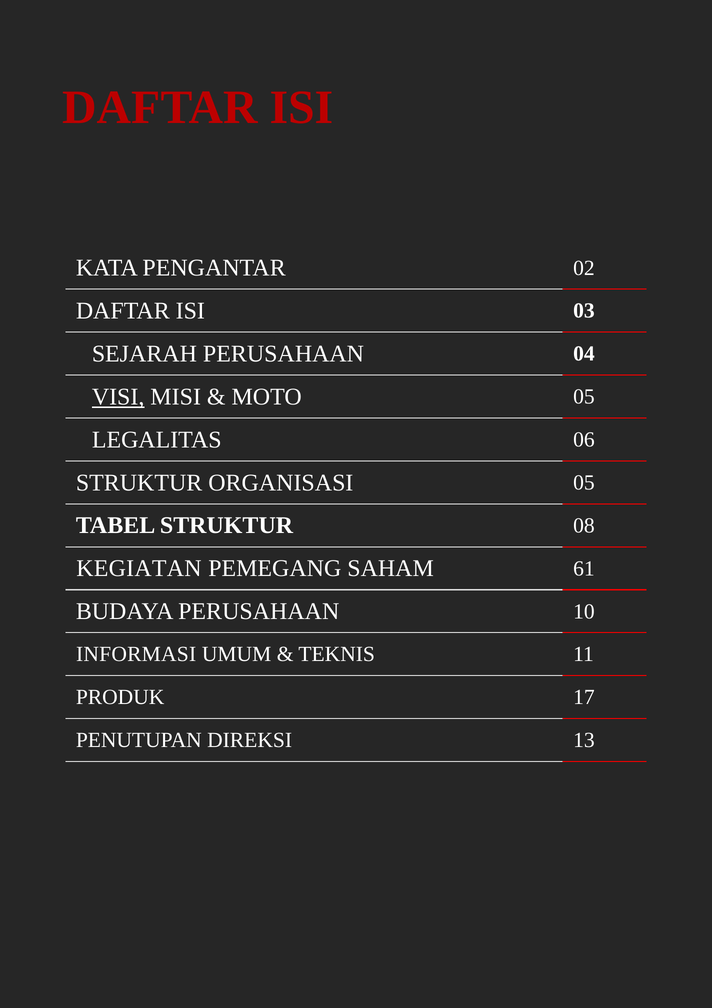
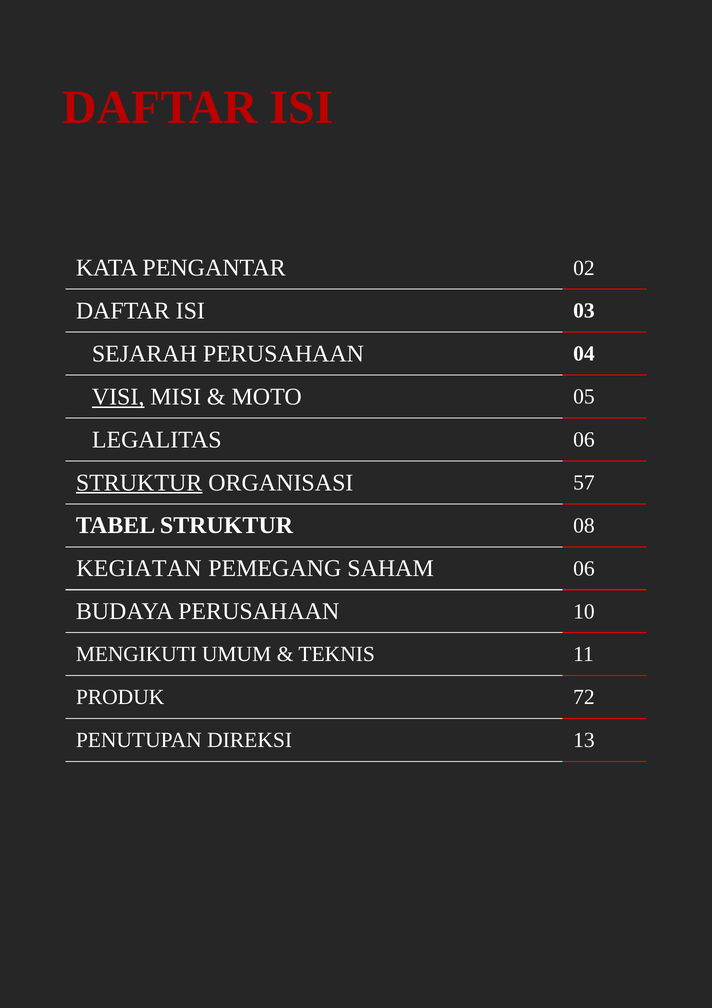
STRUKTUR at (139, 482) underline: none -> present
ORGANISASI 05: 05 -> 57
SAHAM 61: 61 -> 06
INFORMASI: INFORMASI -> MENGIKUTI
17: 17 -> 72
